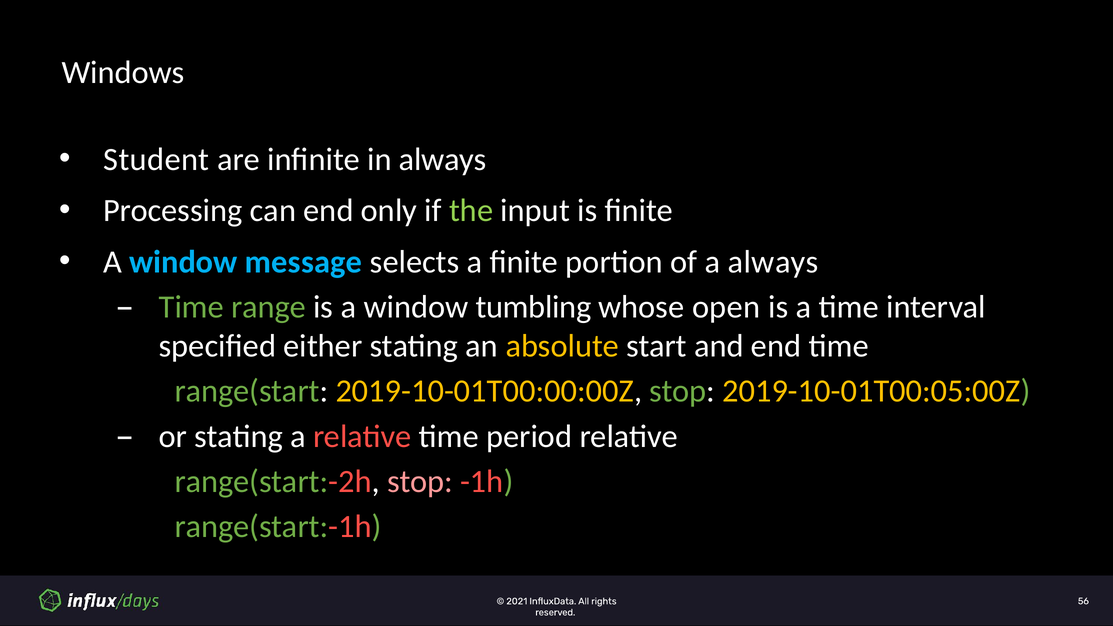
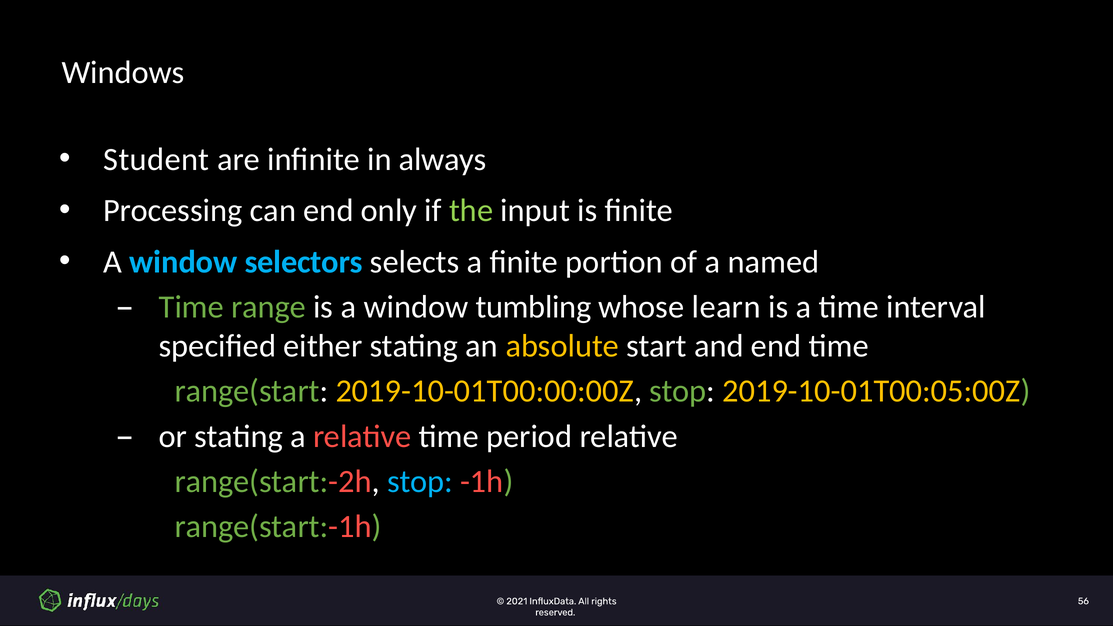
message: message -> selectors
a always: always -> named
open: open -> learn
stop at (420, 482) colour: pink -> light blue
